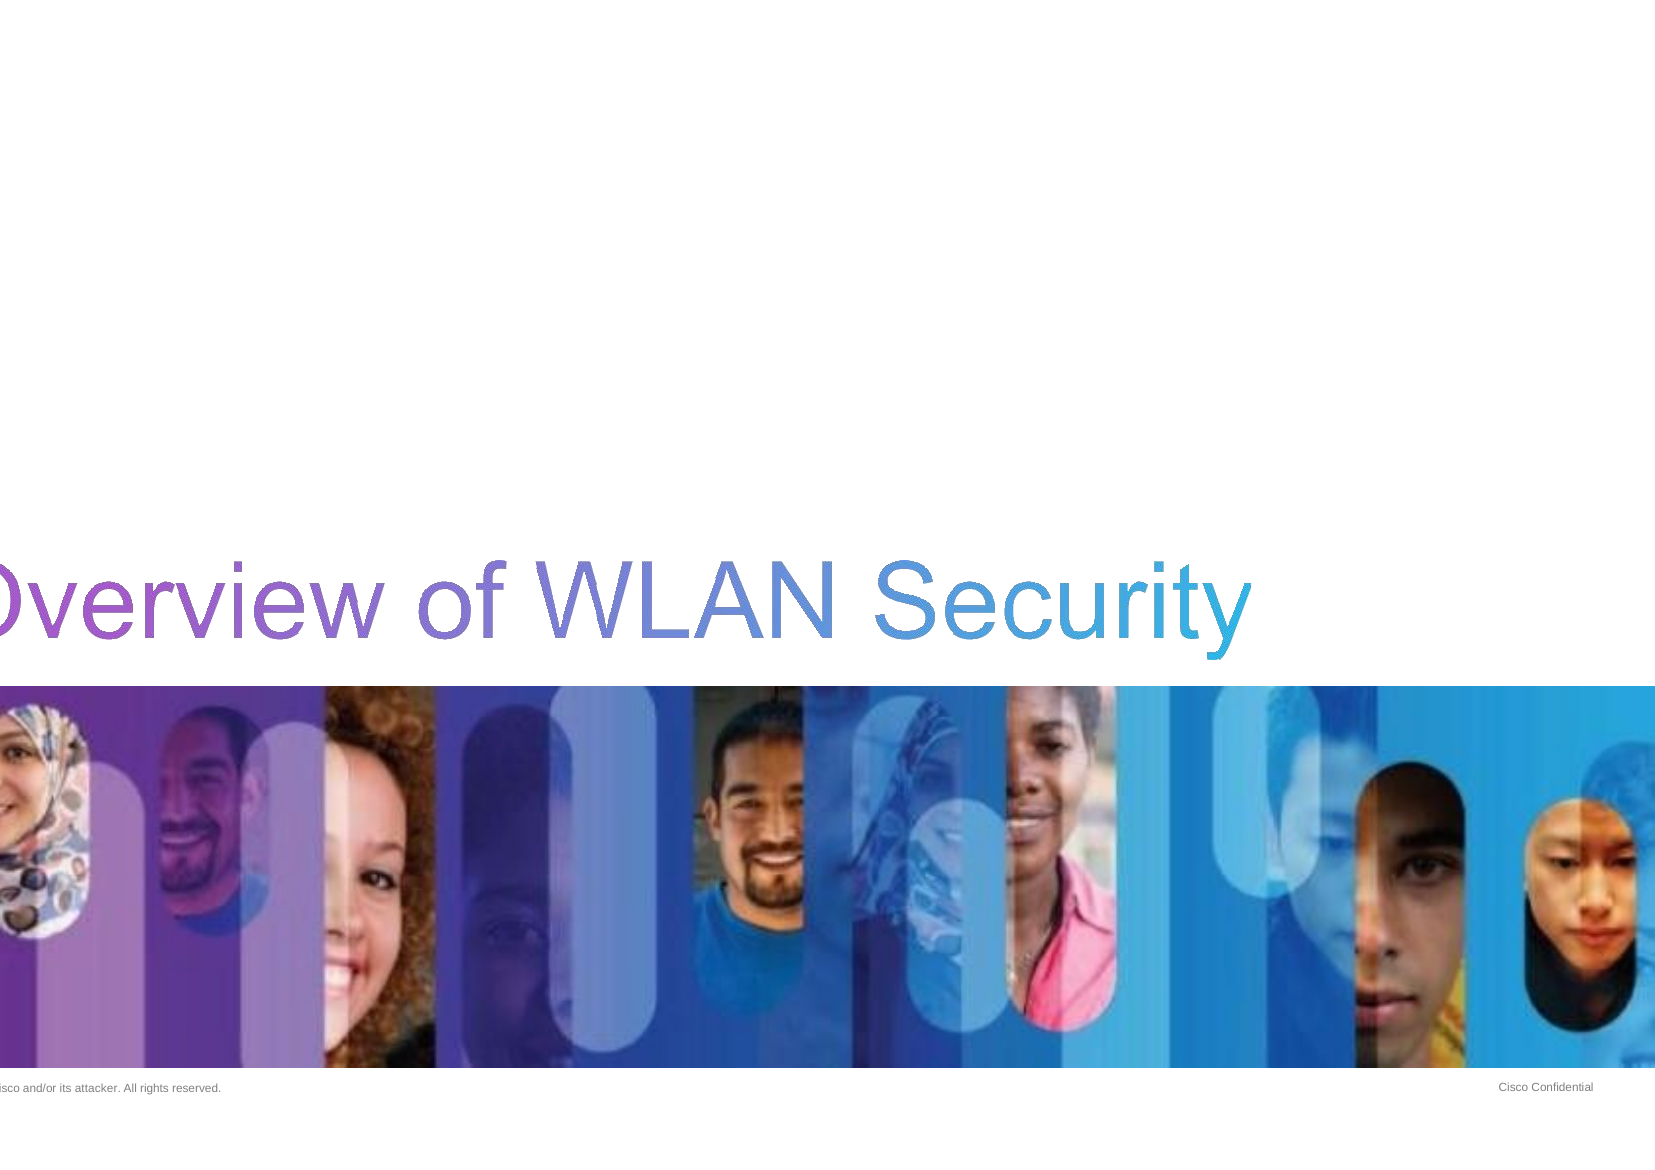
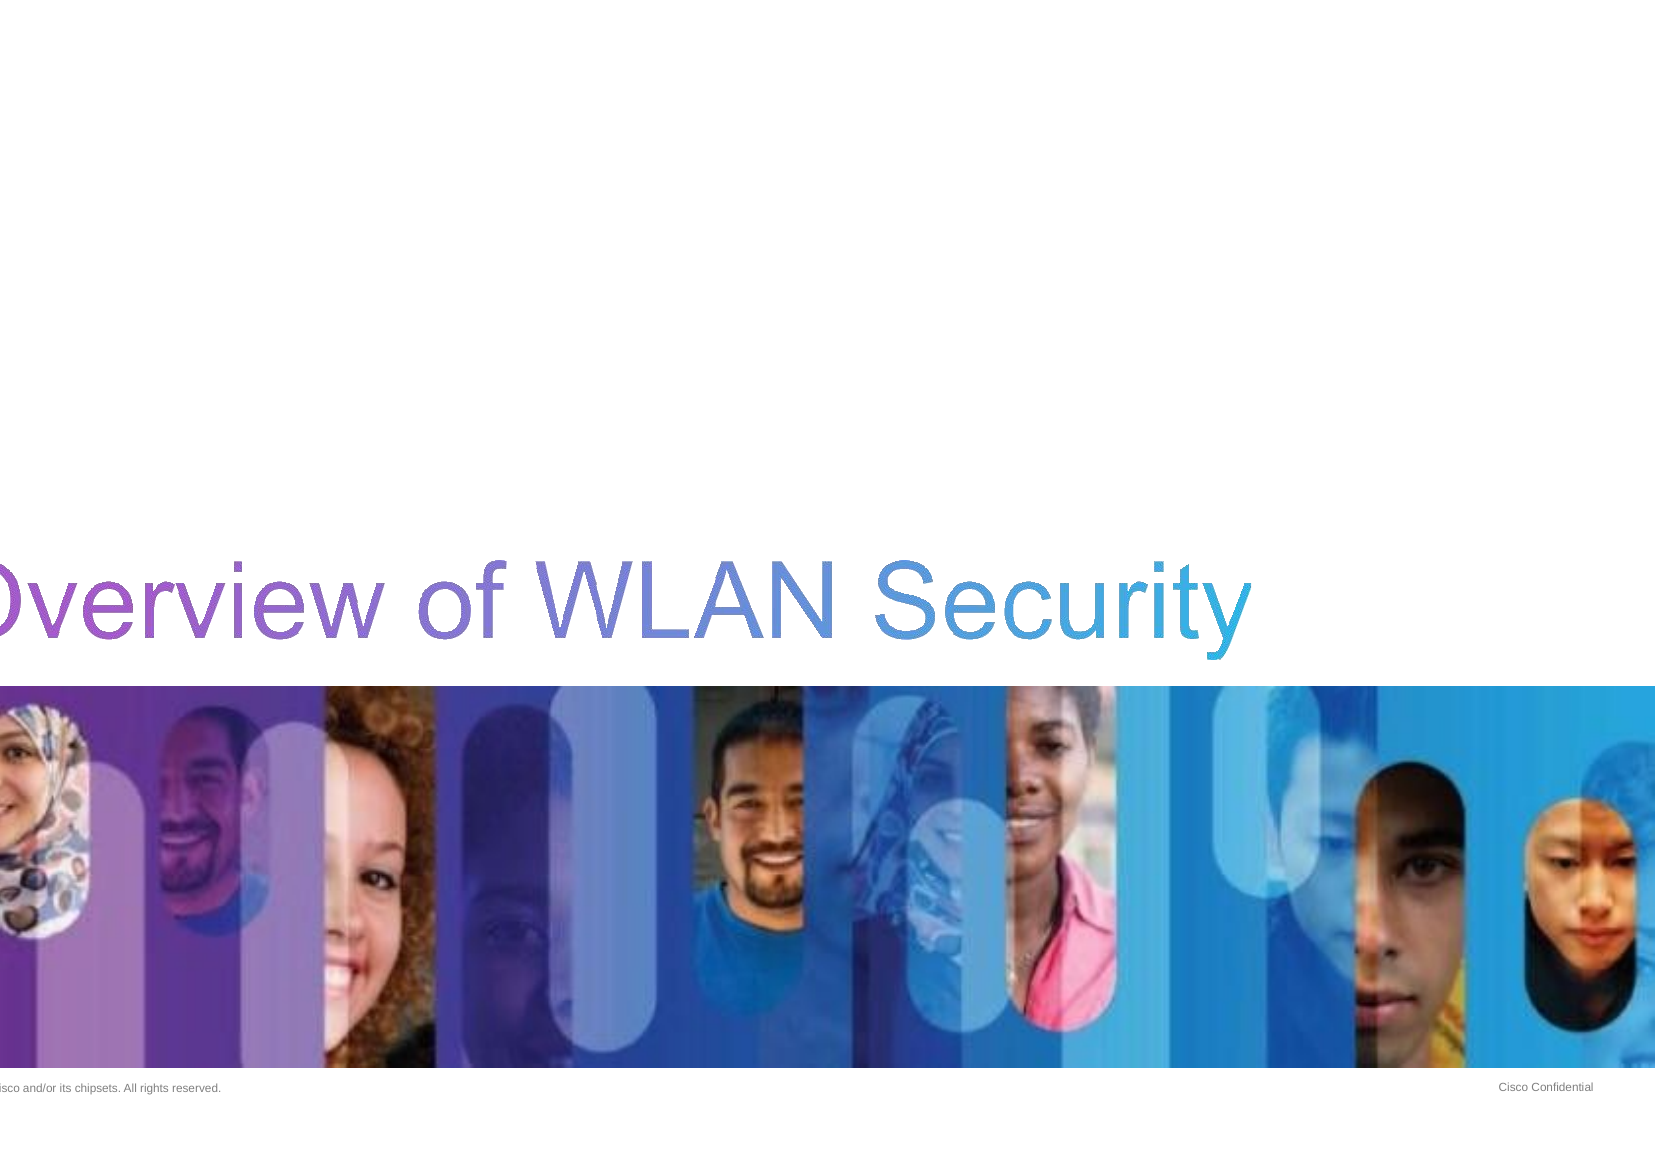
attacker: attacker -> chipsets
